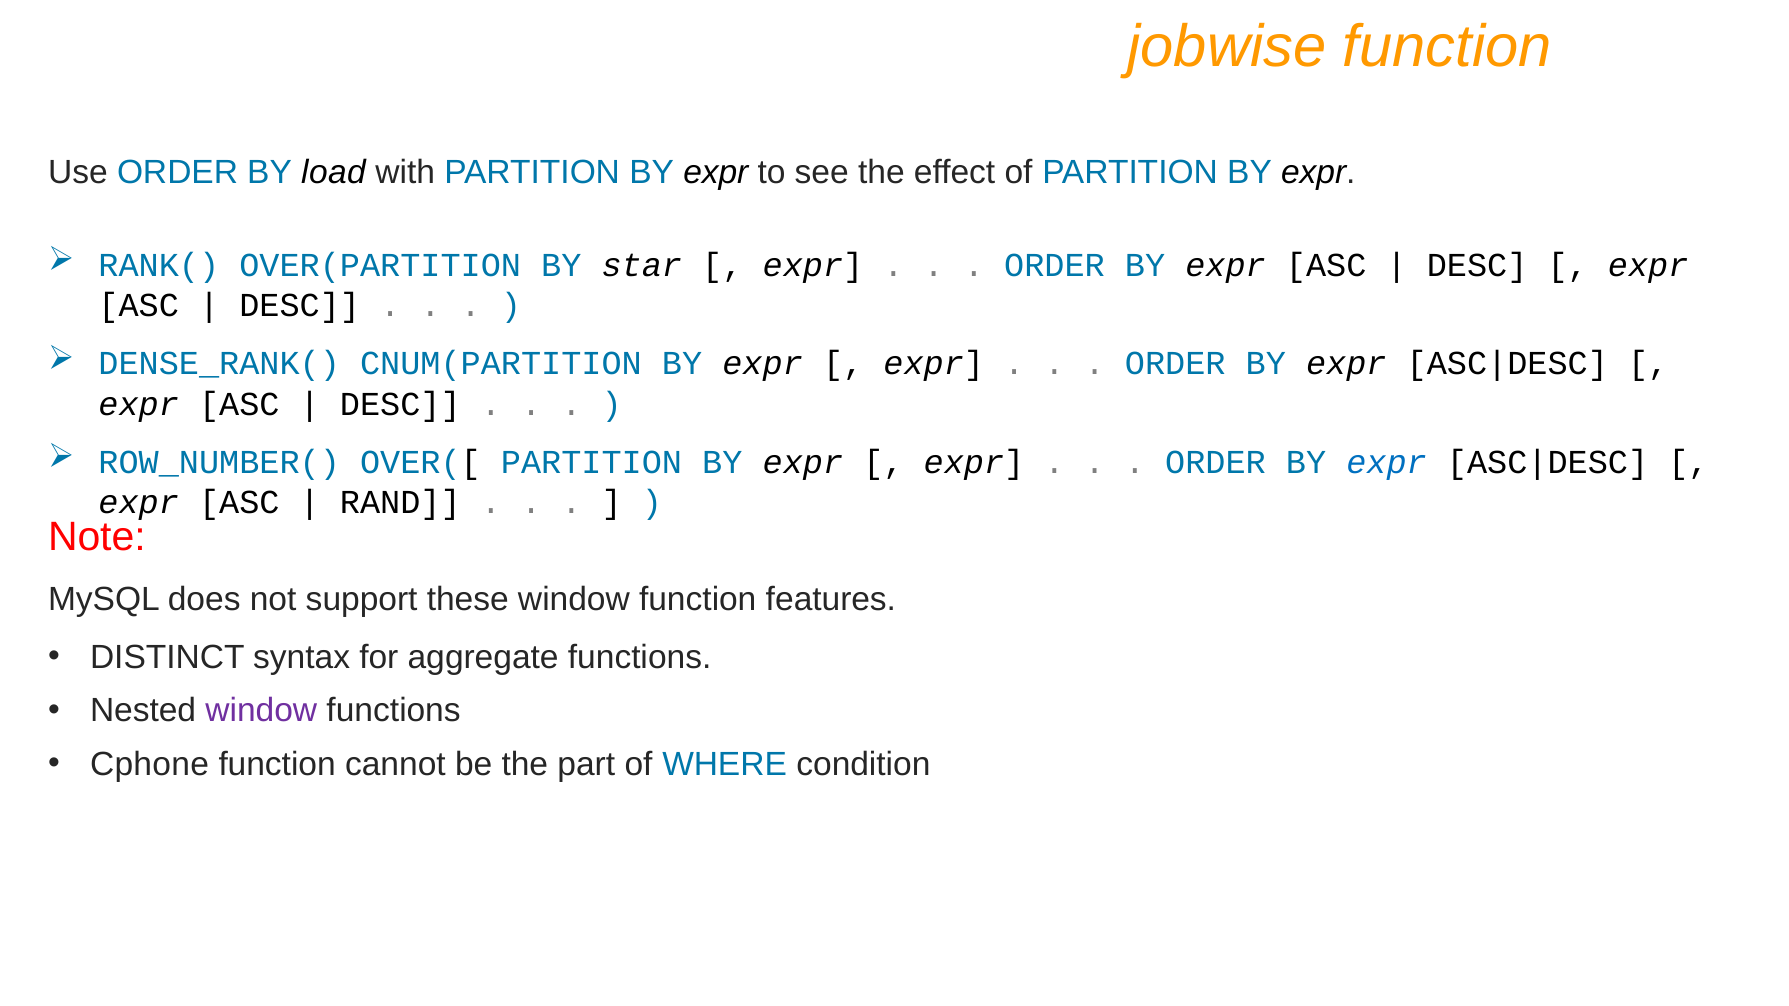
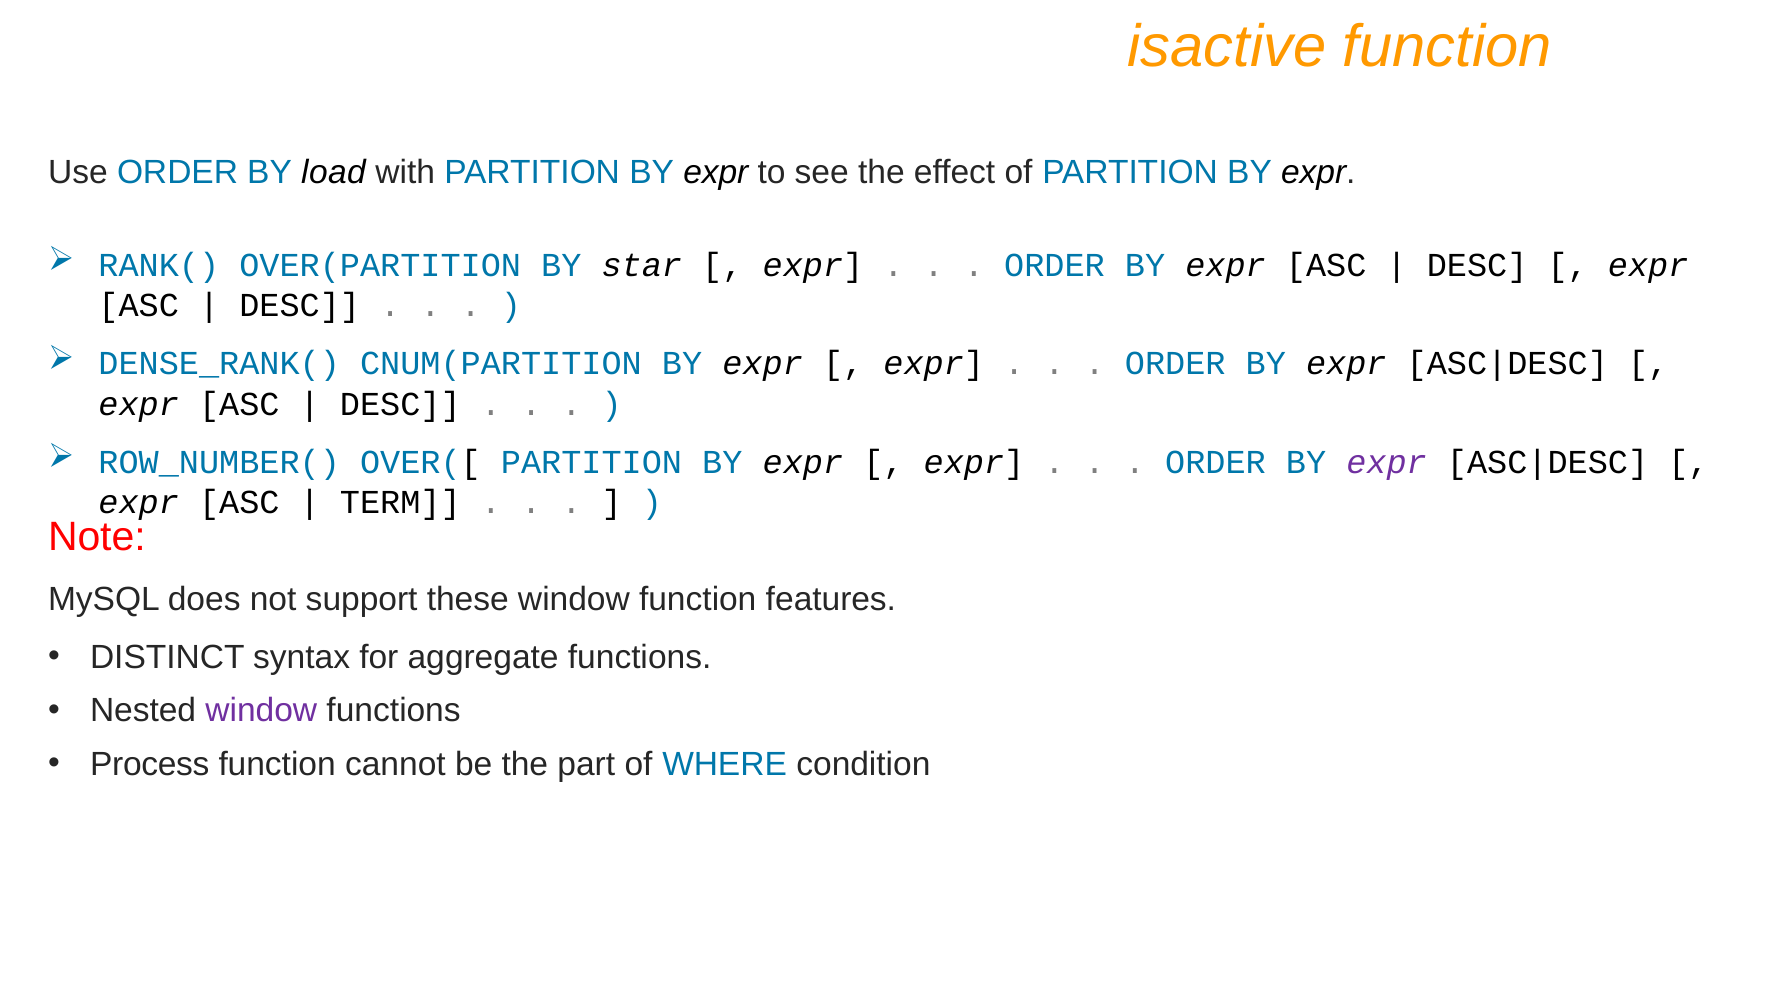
jobwise: jobwise -> isactive
expr at (1387, 462) colour: blue -> purple
RAND: RAND -> TERM
Cphone: Cphone -> Process
